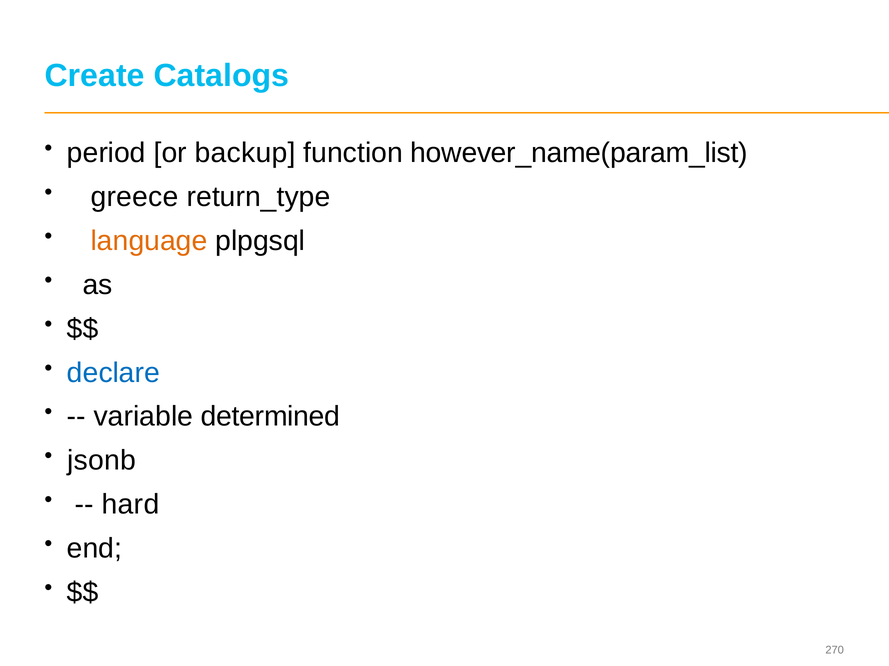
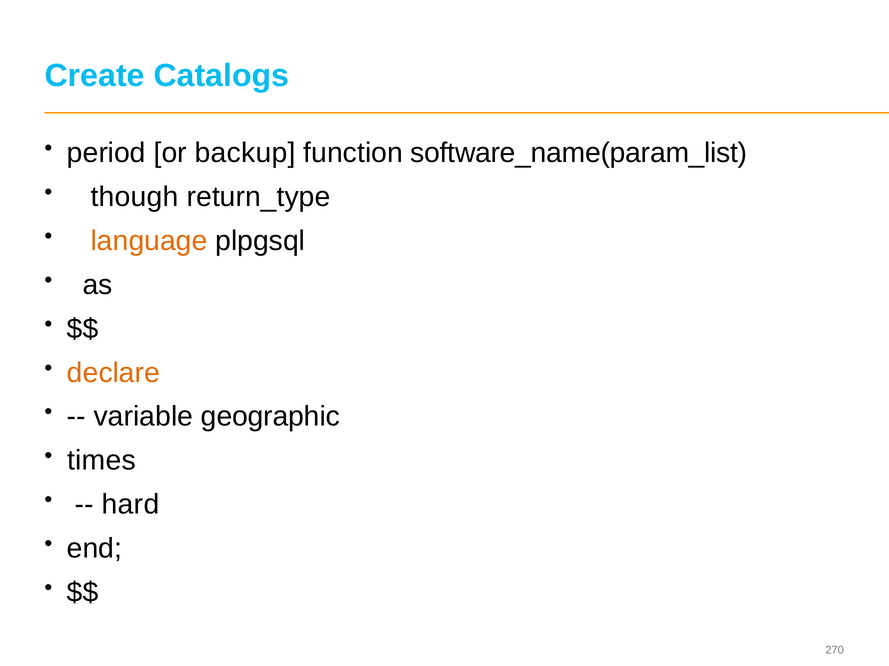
however_name(param_list: however_name(param_list -> software_name(param_list
greece: greece -> though
declare colour: blue -> orange
determined: determined -> geographic
jsonb: jsonb -> times
